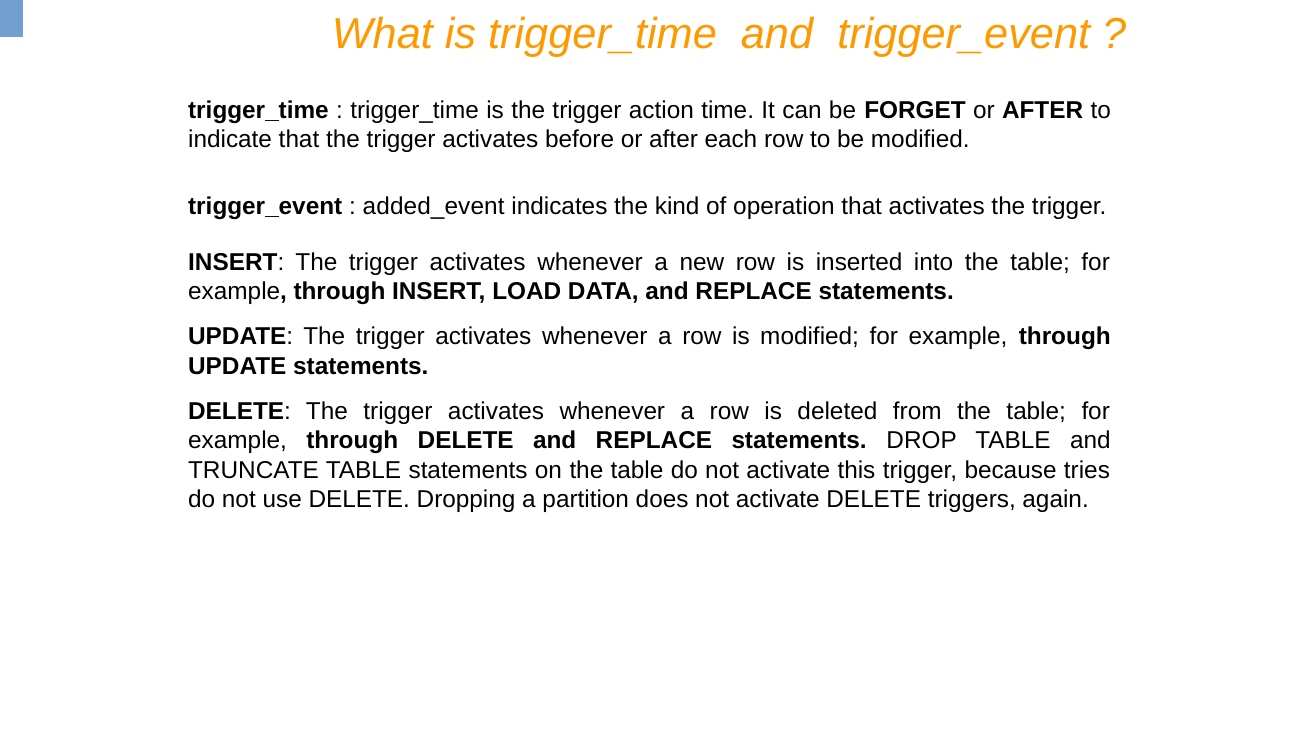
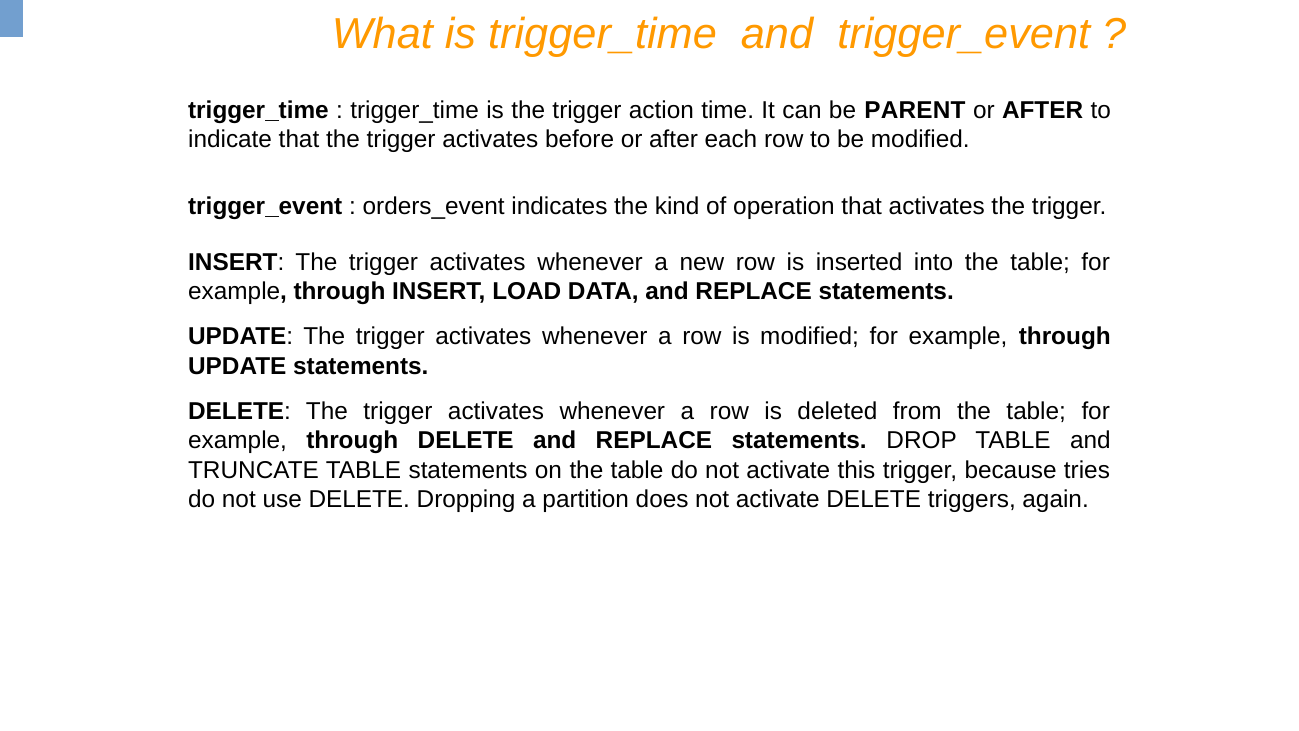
FORGET: FORGET -> PARENT
added_event: added_event -> orders_event
